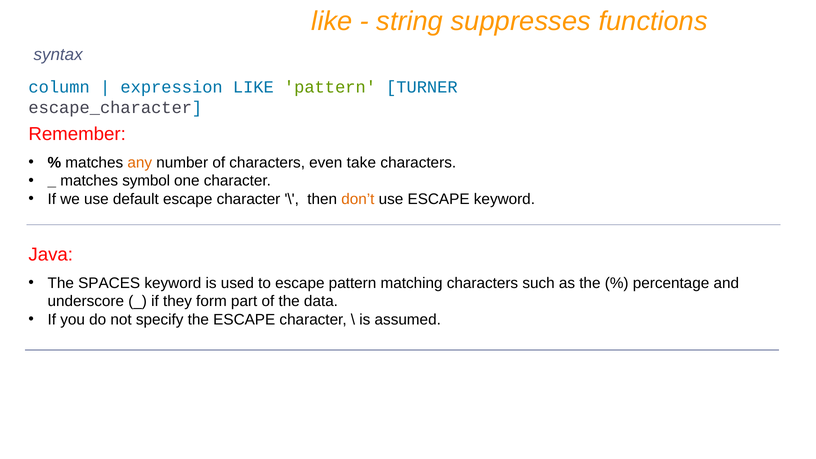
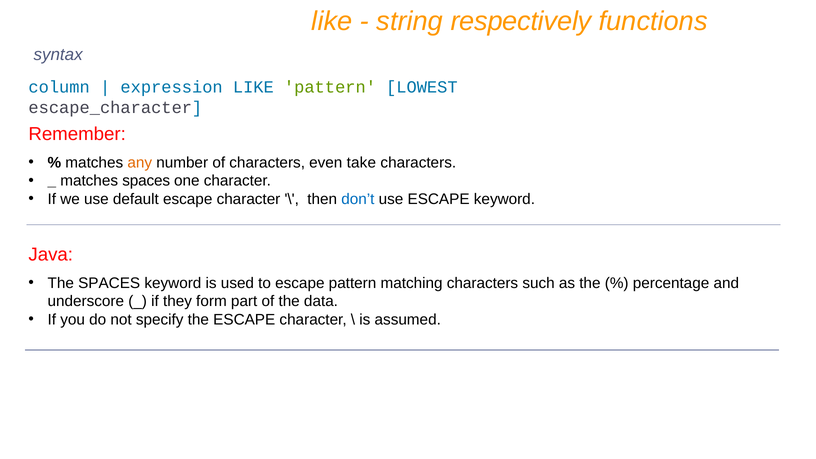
suppresses: suppresses -> respectively
TURNER: TURNER -> LOWEST
matches symbol: symbol -> spaces
don’t colour: orange -> blue
